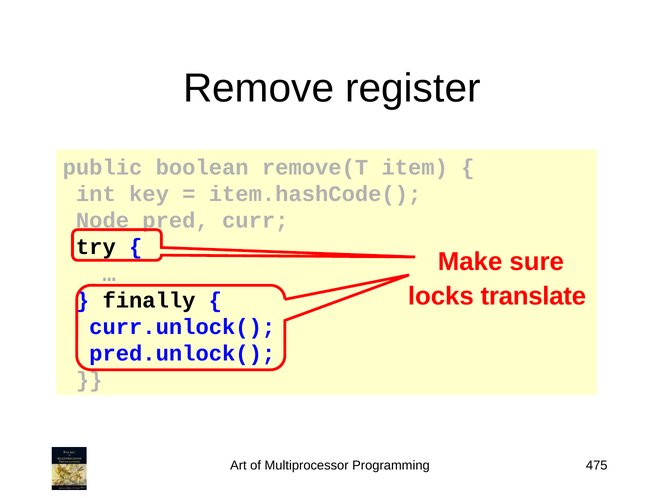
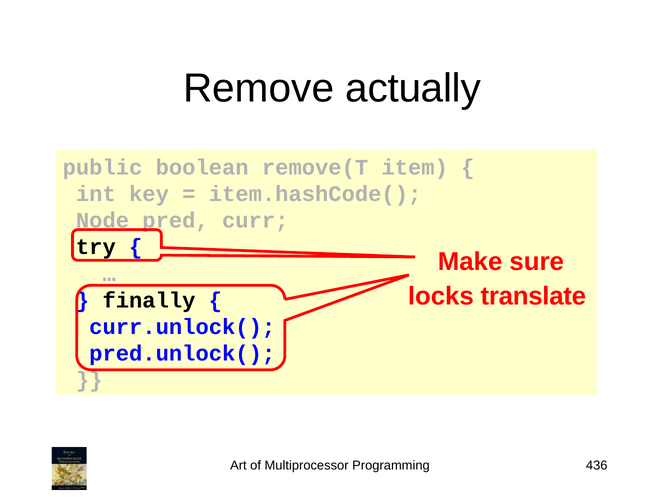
register: register -> actually
475: 475 -> 436
